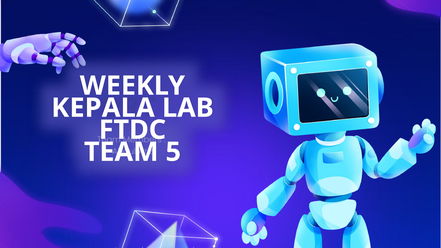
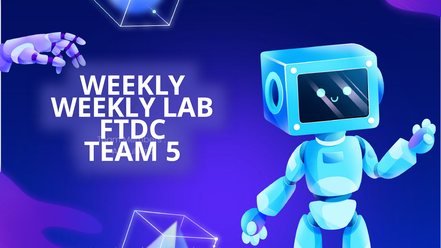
KEPALA at (103, 108): KEPALA -> WEEKLY
